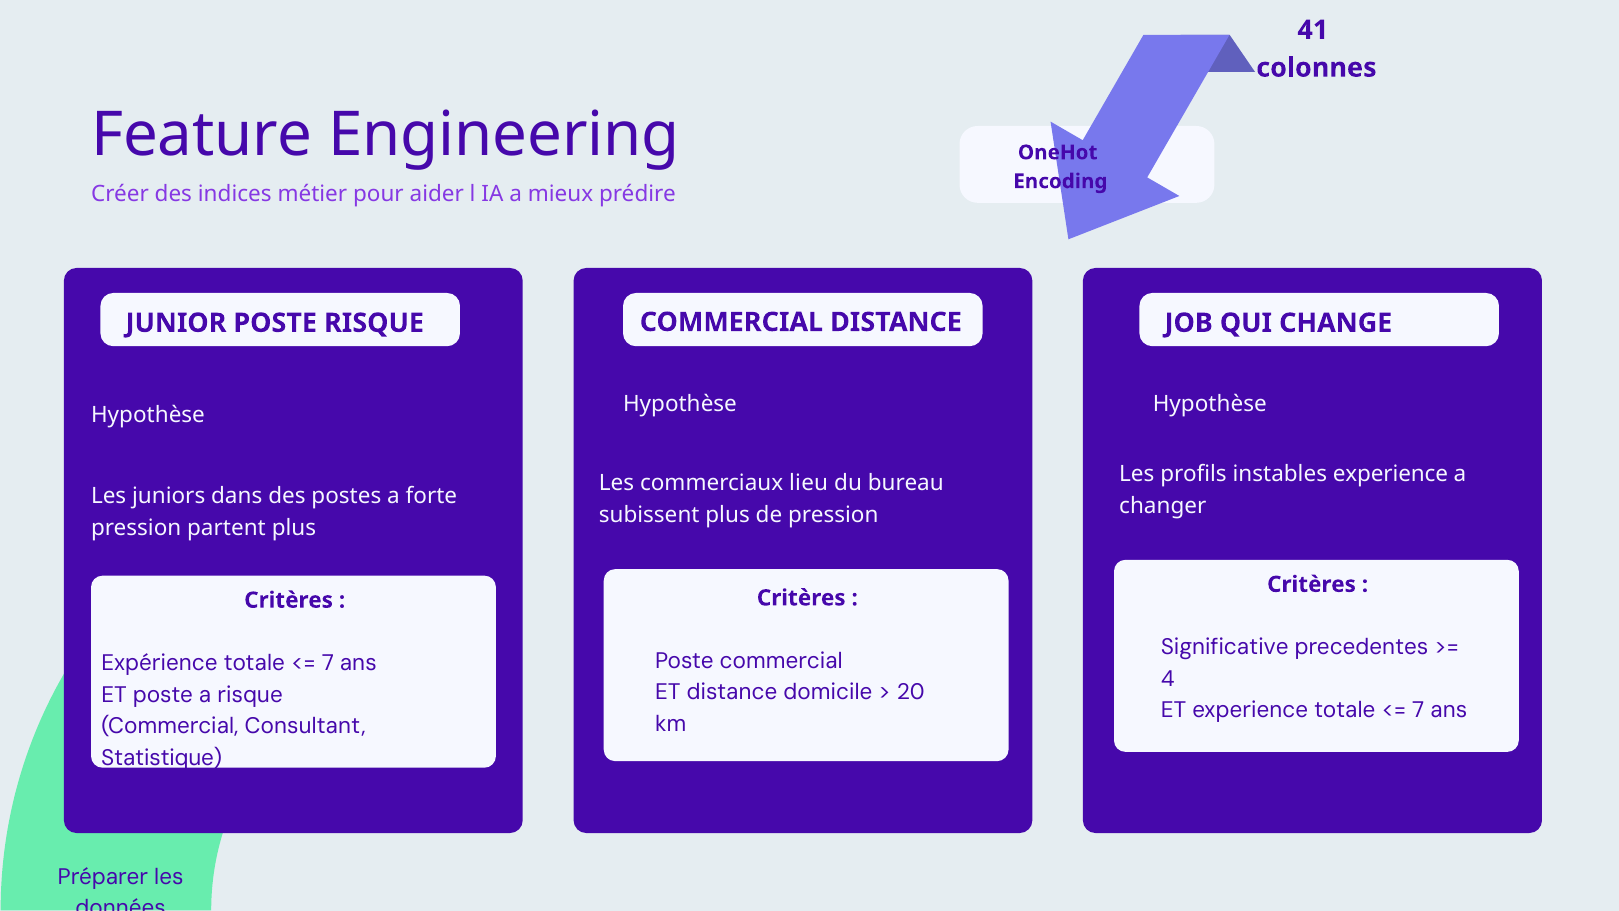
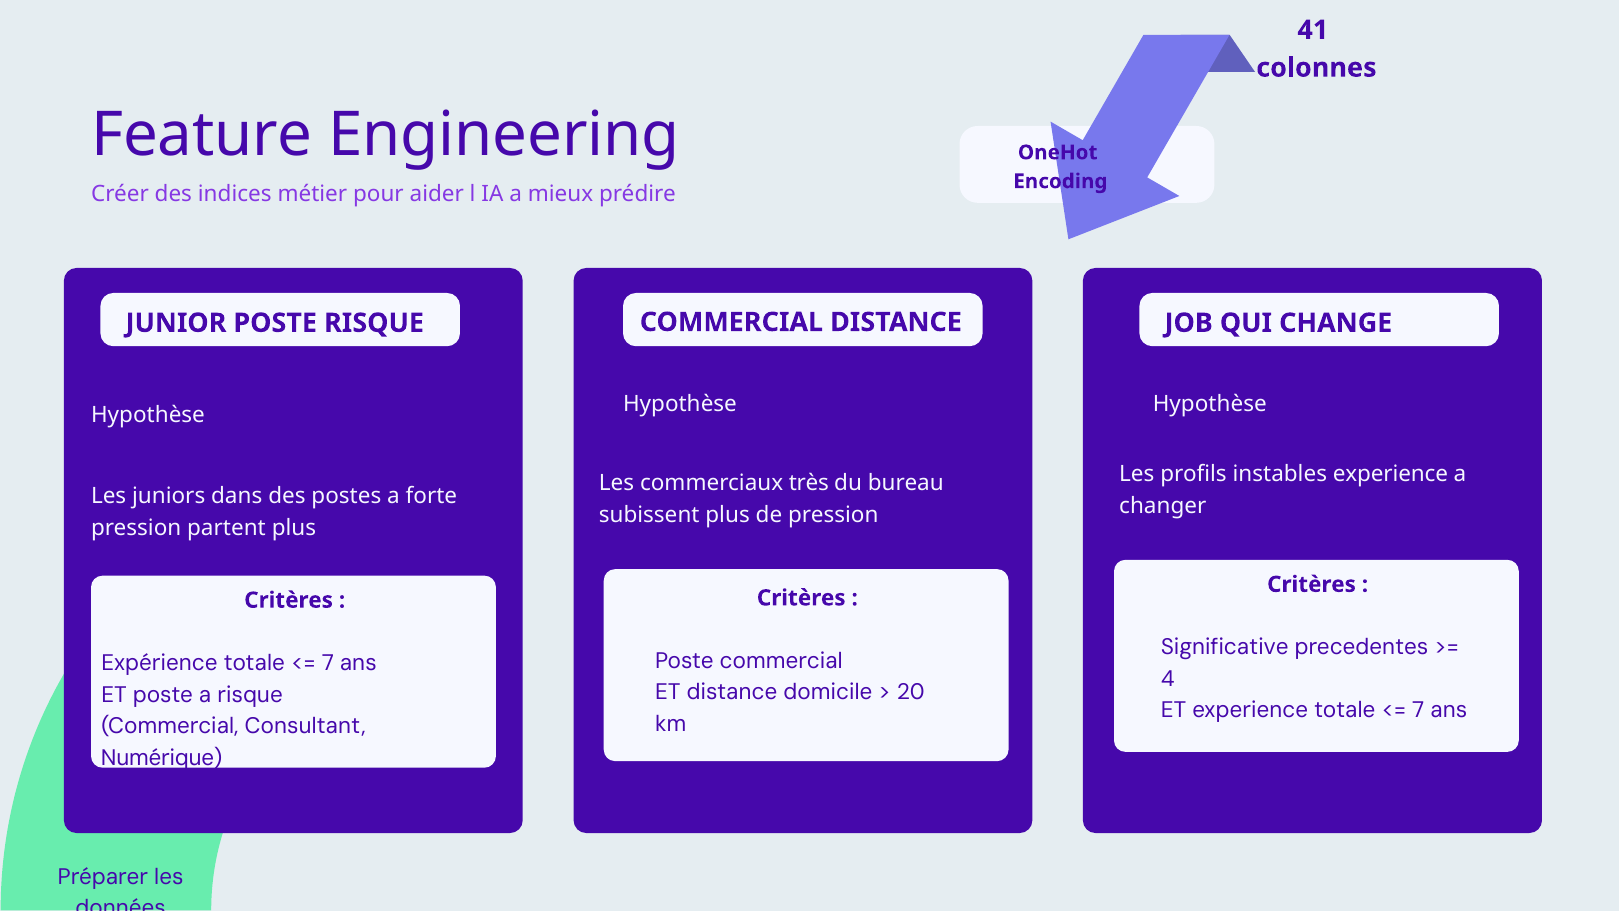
lieu: lieu -> très
Statistique: Statistique -> Numérique
